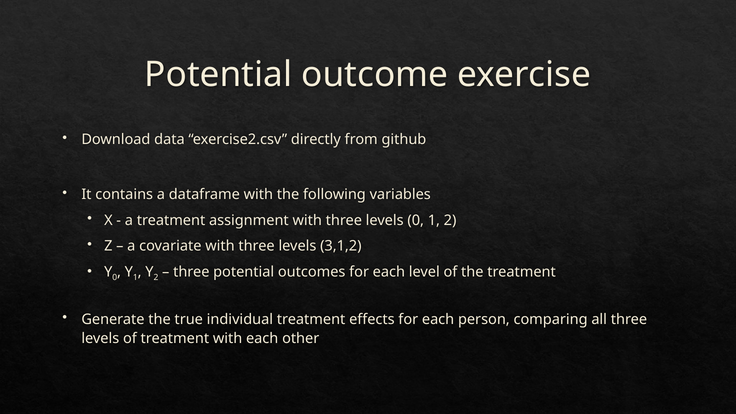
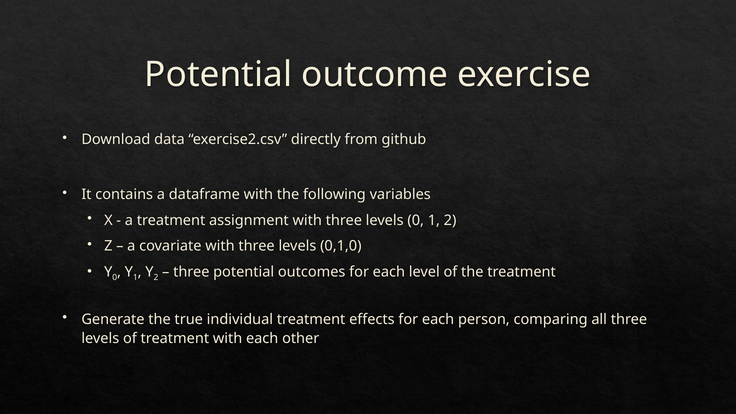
3,1,2: 3,1,2 -> 0,1,0
